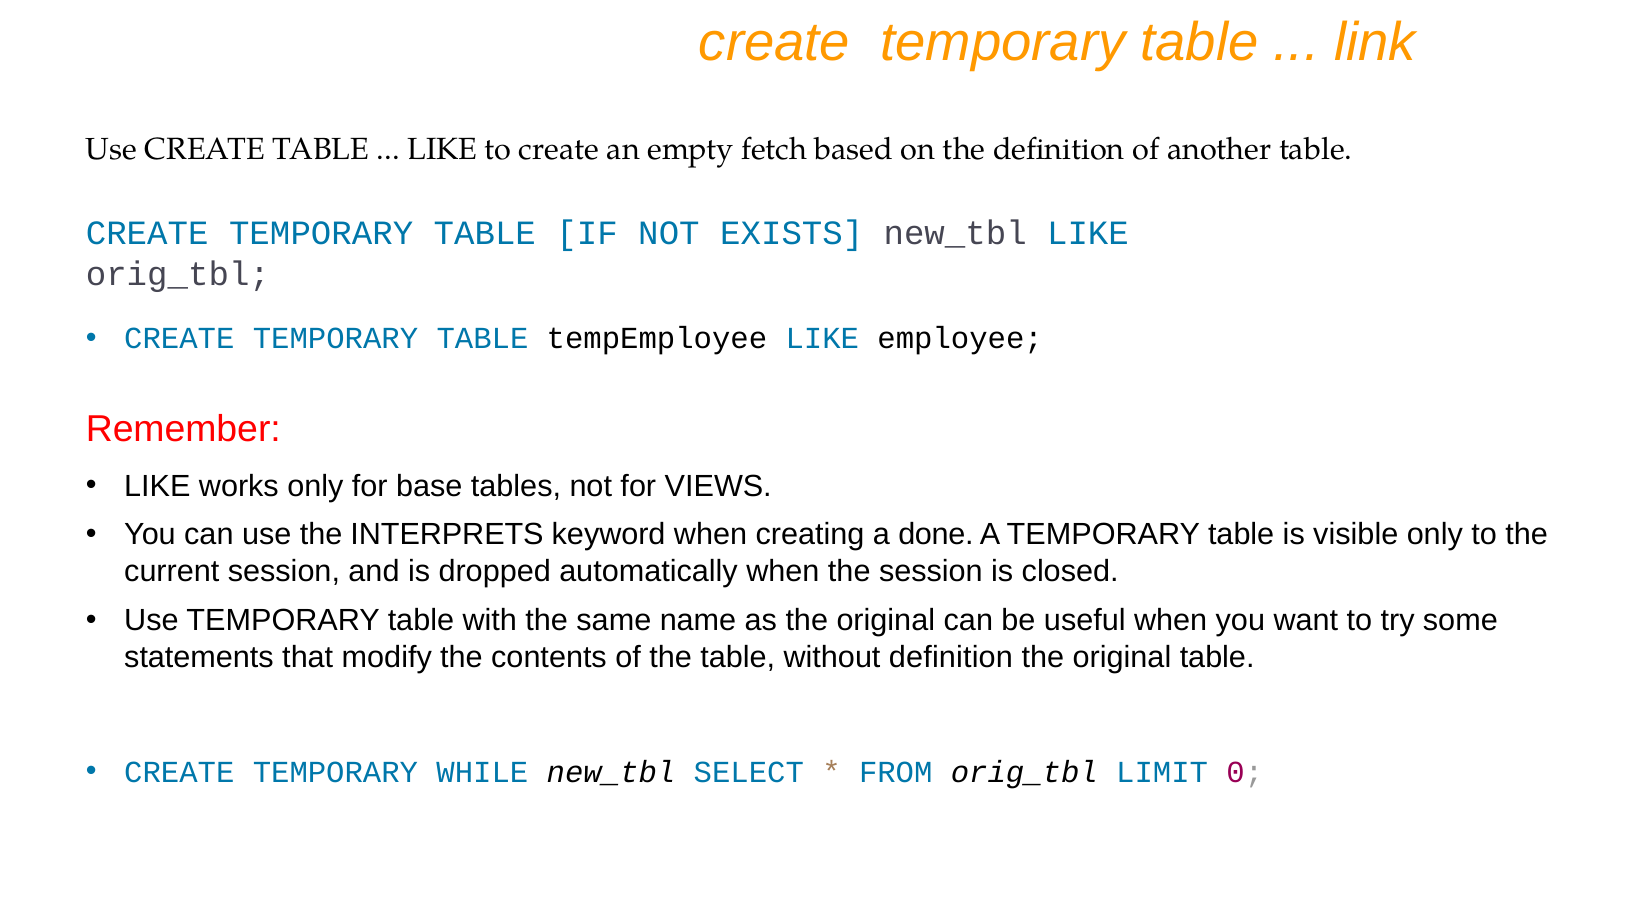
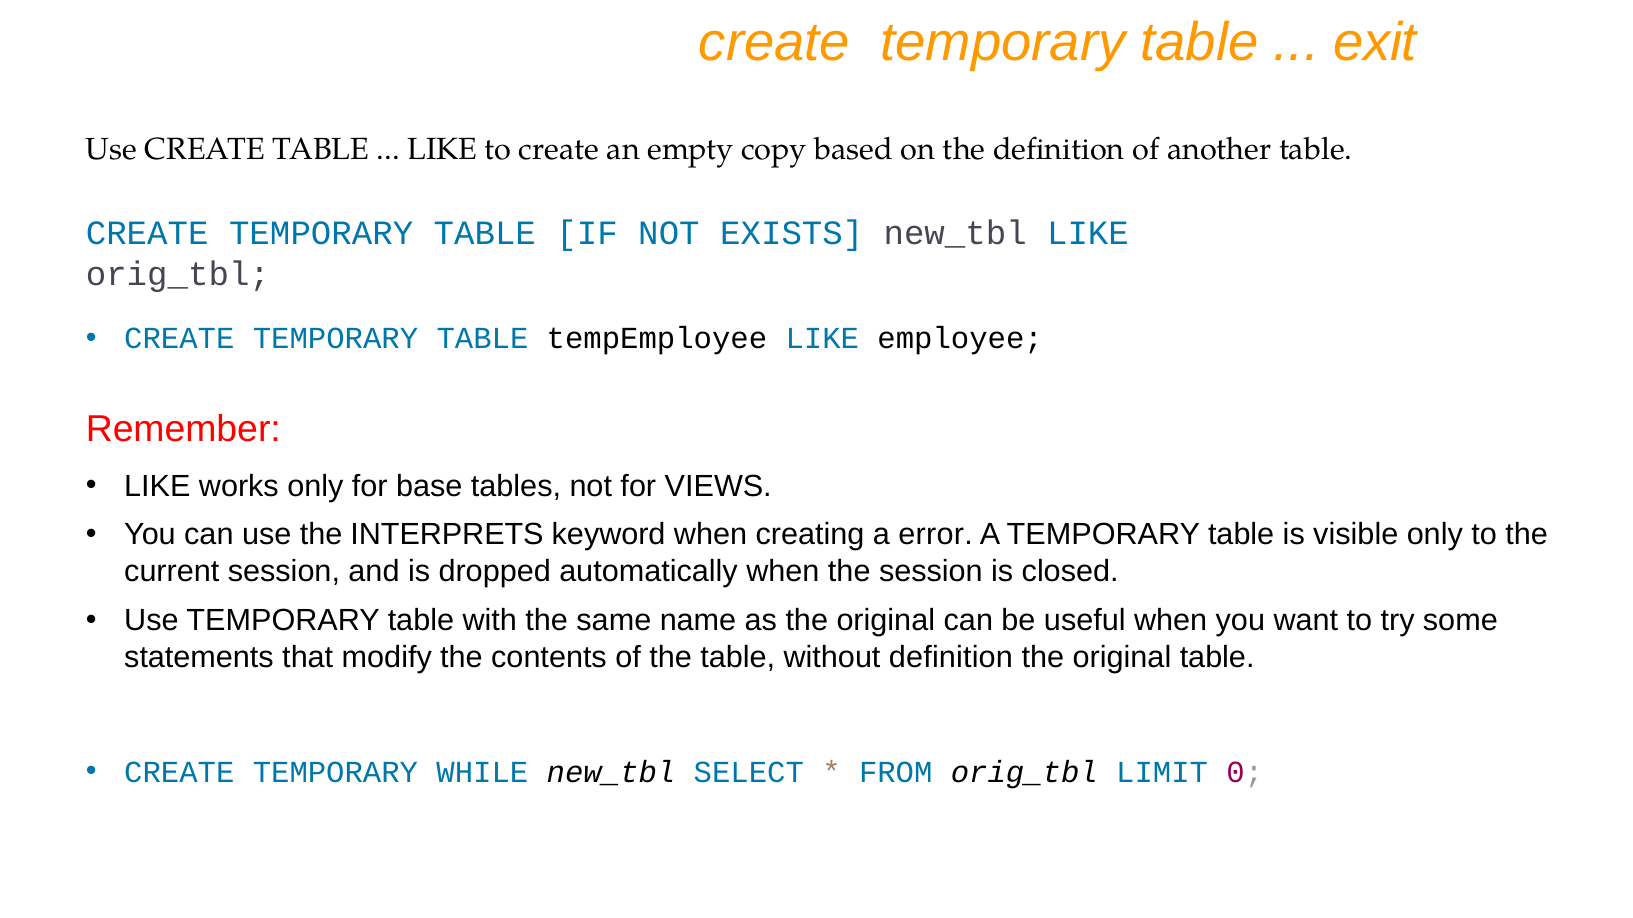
link: link -> exit
fetch: fetch -> copy
done: done -> error
